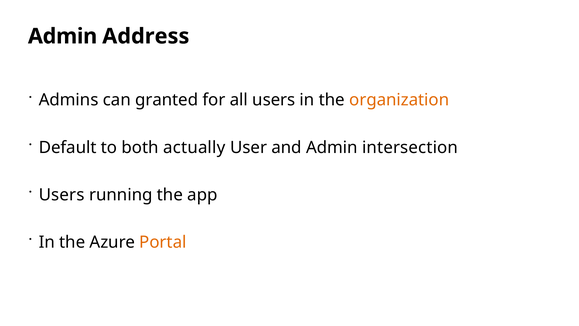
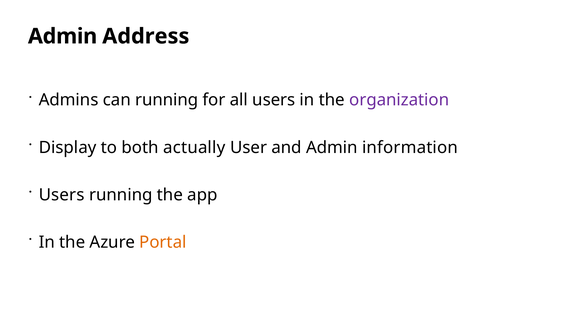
can granted: granted -> running
organization colour: orange -> purple
Default: Default -> Display
intersection: intersection -> information
